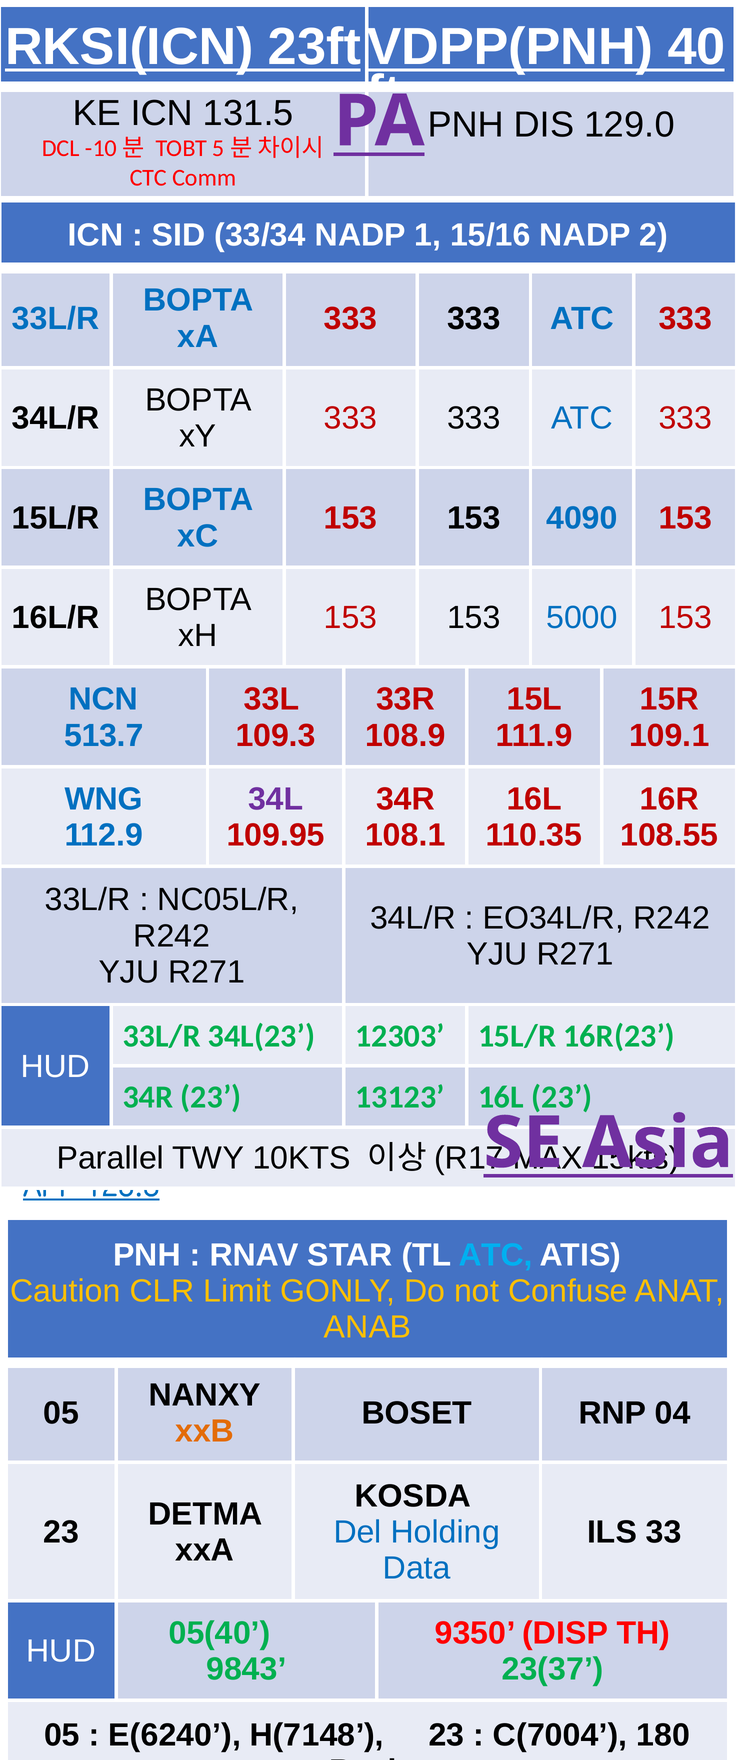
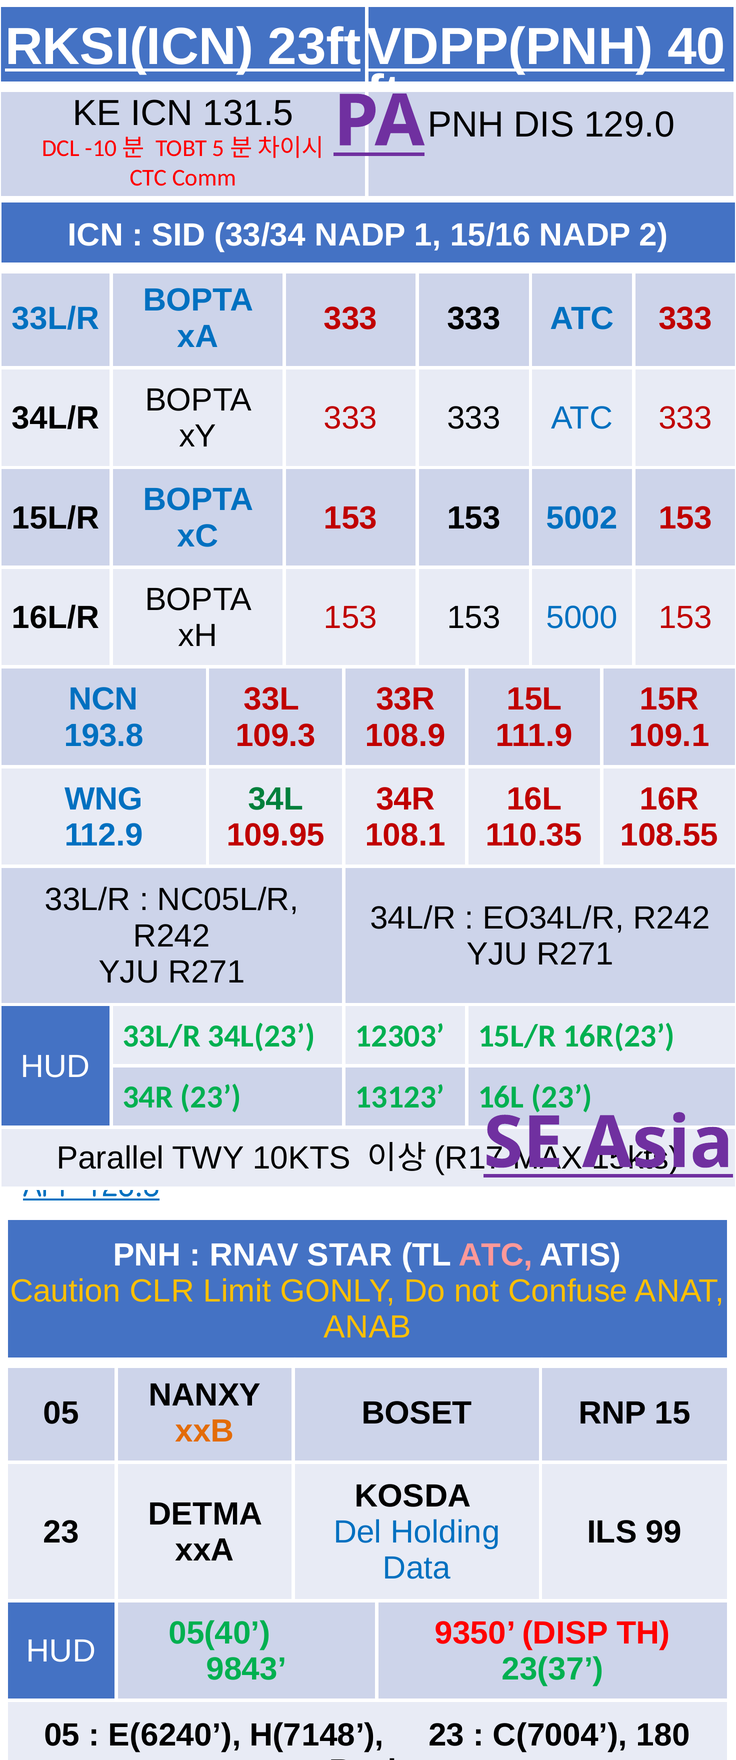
4090: 4090 -> 5002
513.7: 513.7 -> 193.8
34L colour: purple -> green
ATC at (495, 1256) colour: light blue -> pink
04: 04 -> 15
33: 33 -> 99
